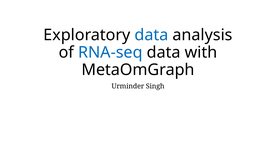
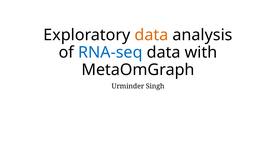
data at (151, 35) colour: blue -> orange
